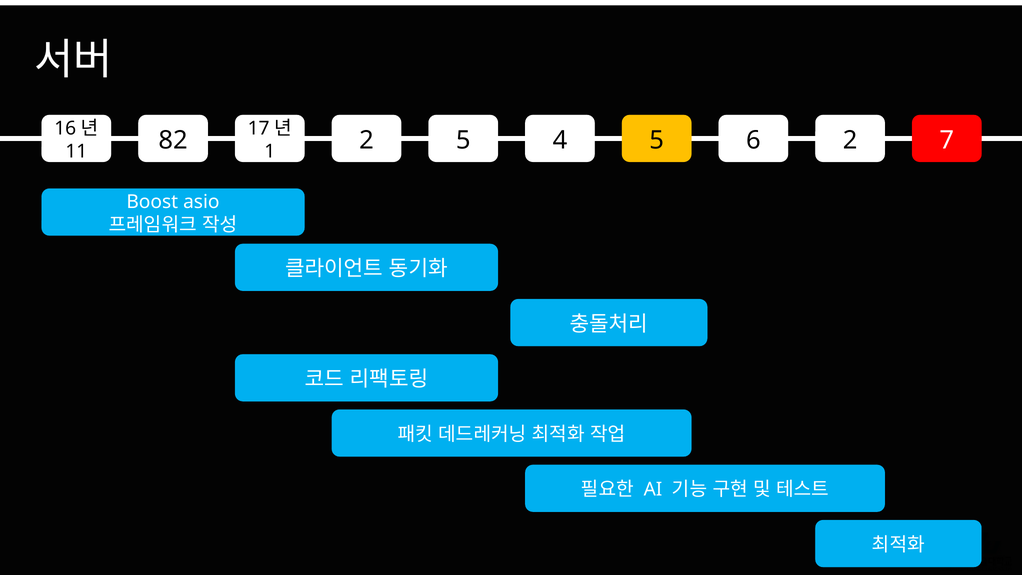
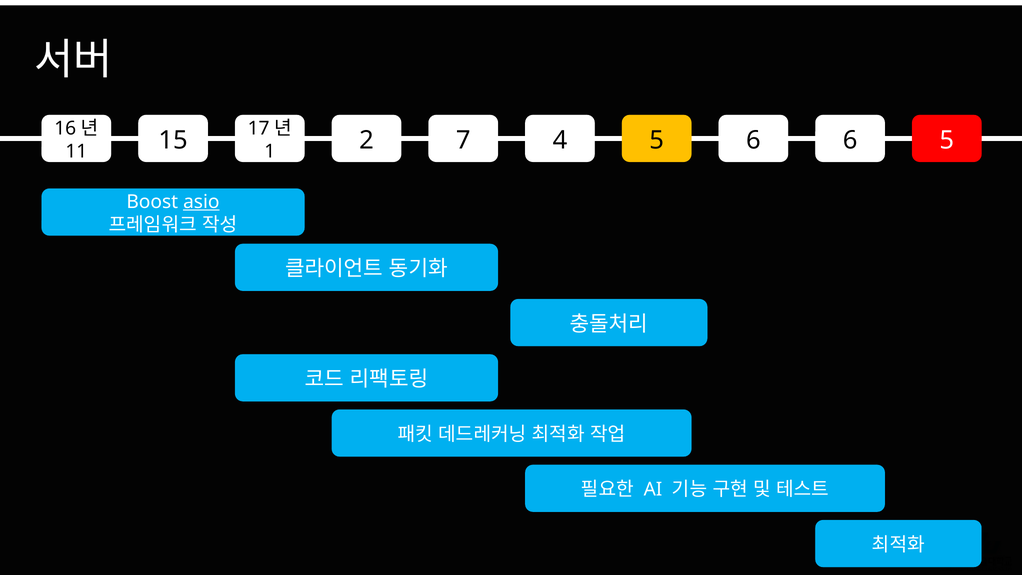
2 5: 5 -> 7
6 2: 2 -> 6
5 7: 7 -> 5
82: 82 -> 15
asio underline: none -> present
